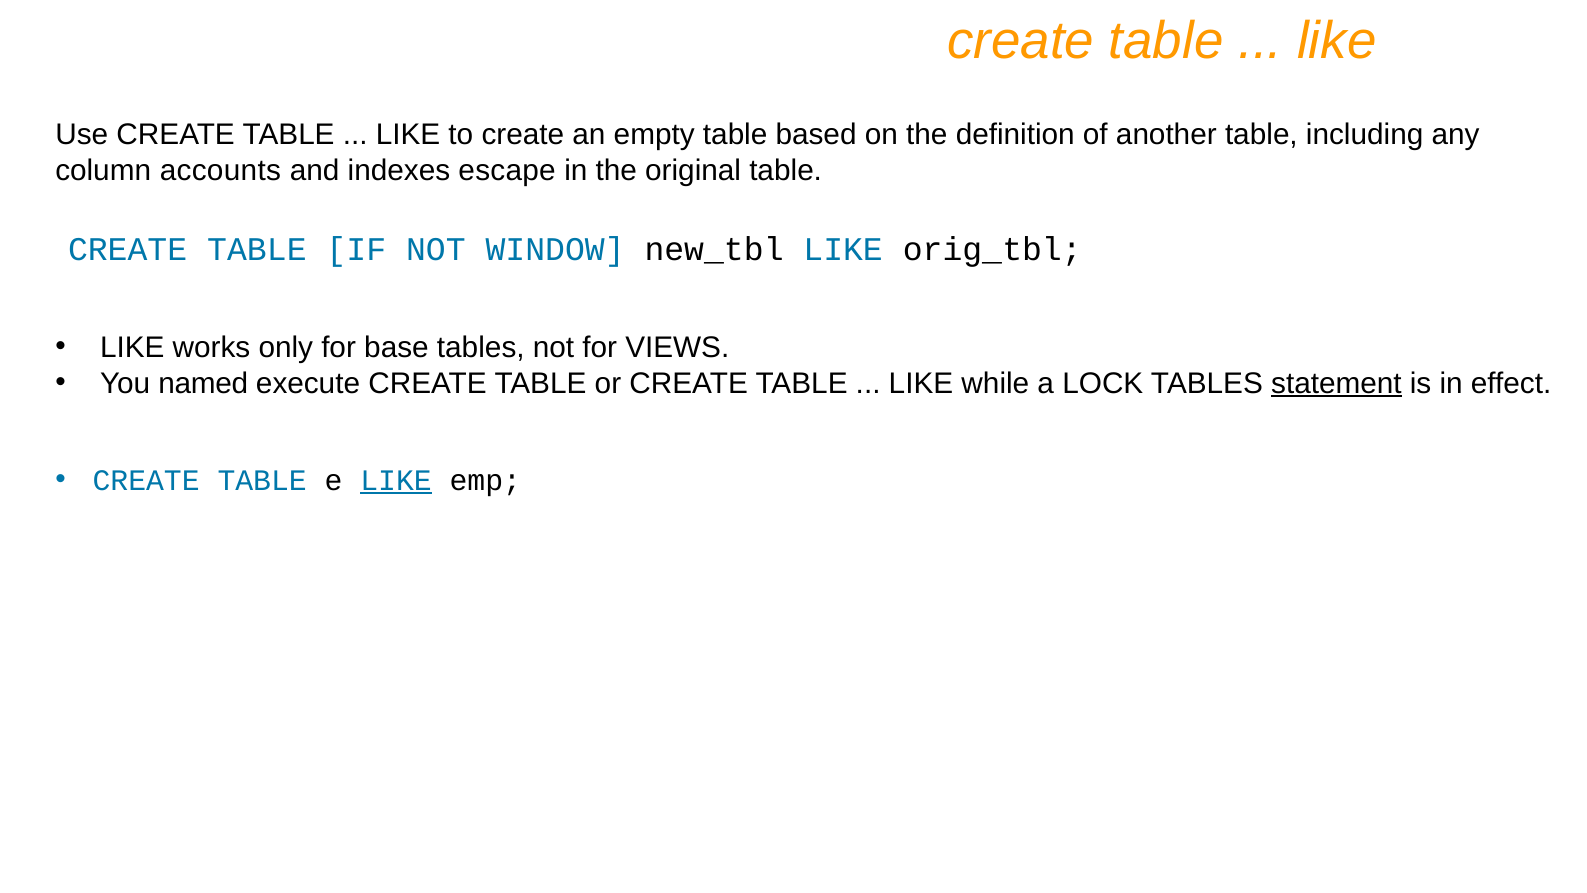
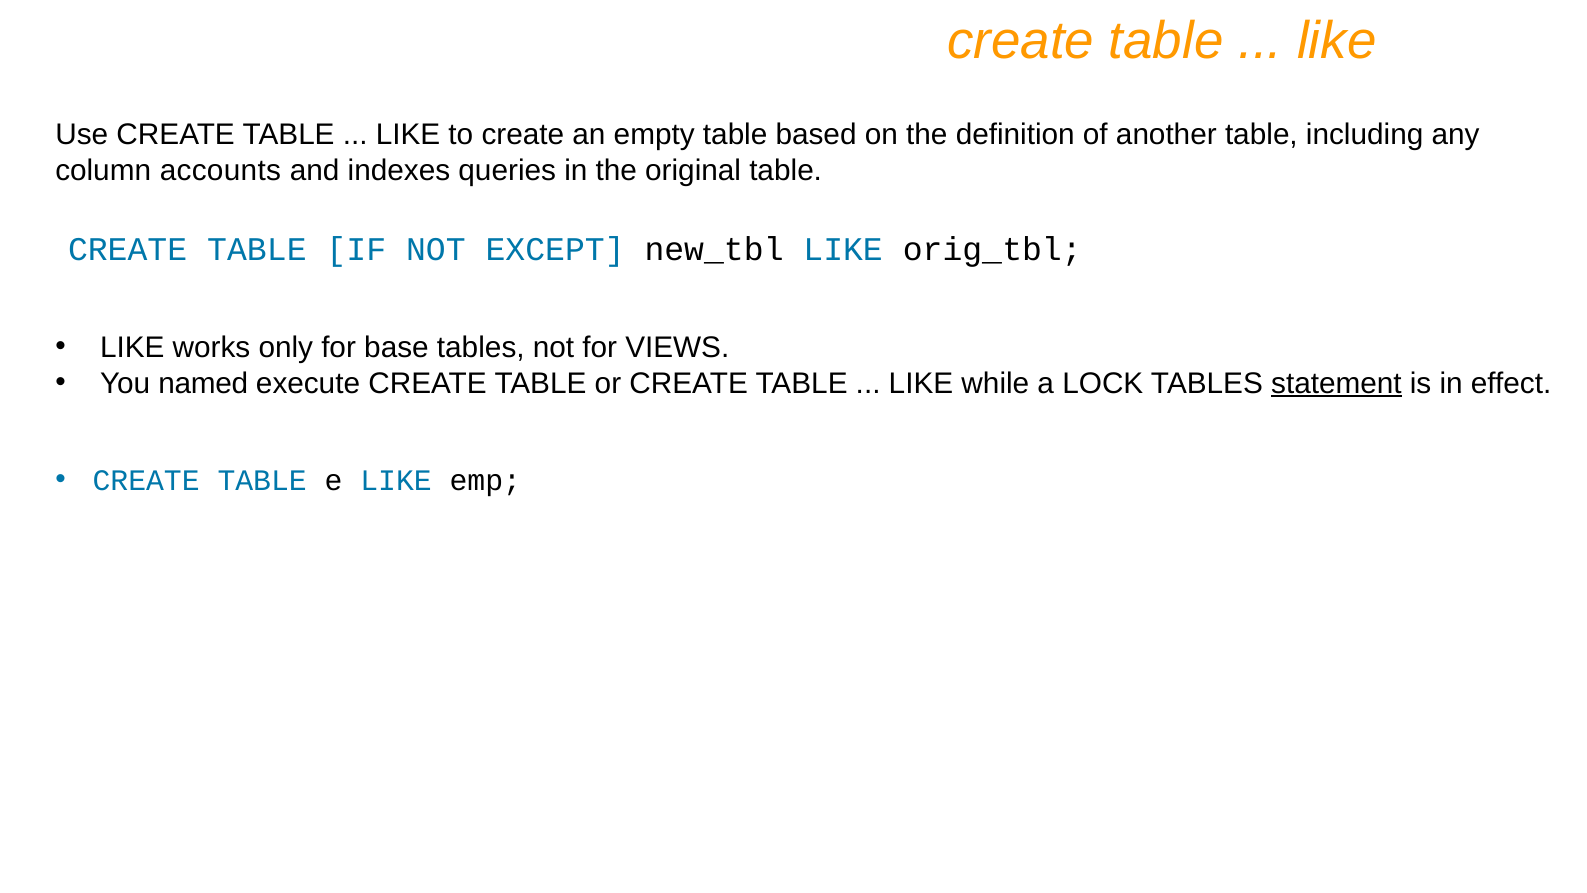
escape: escape -> queries
WINDOW: WINDOW -> EXCEPT
LIKE at (396, 480) underline: present -> none
